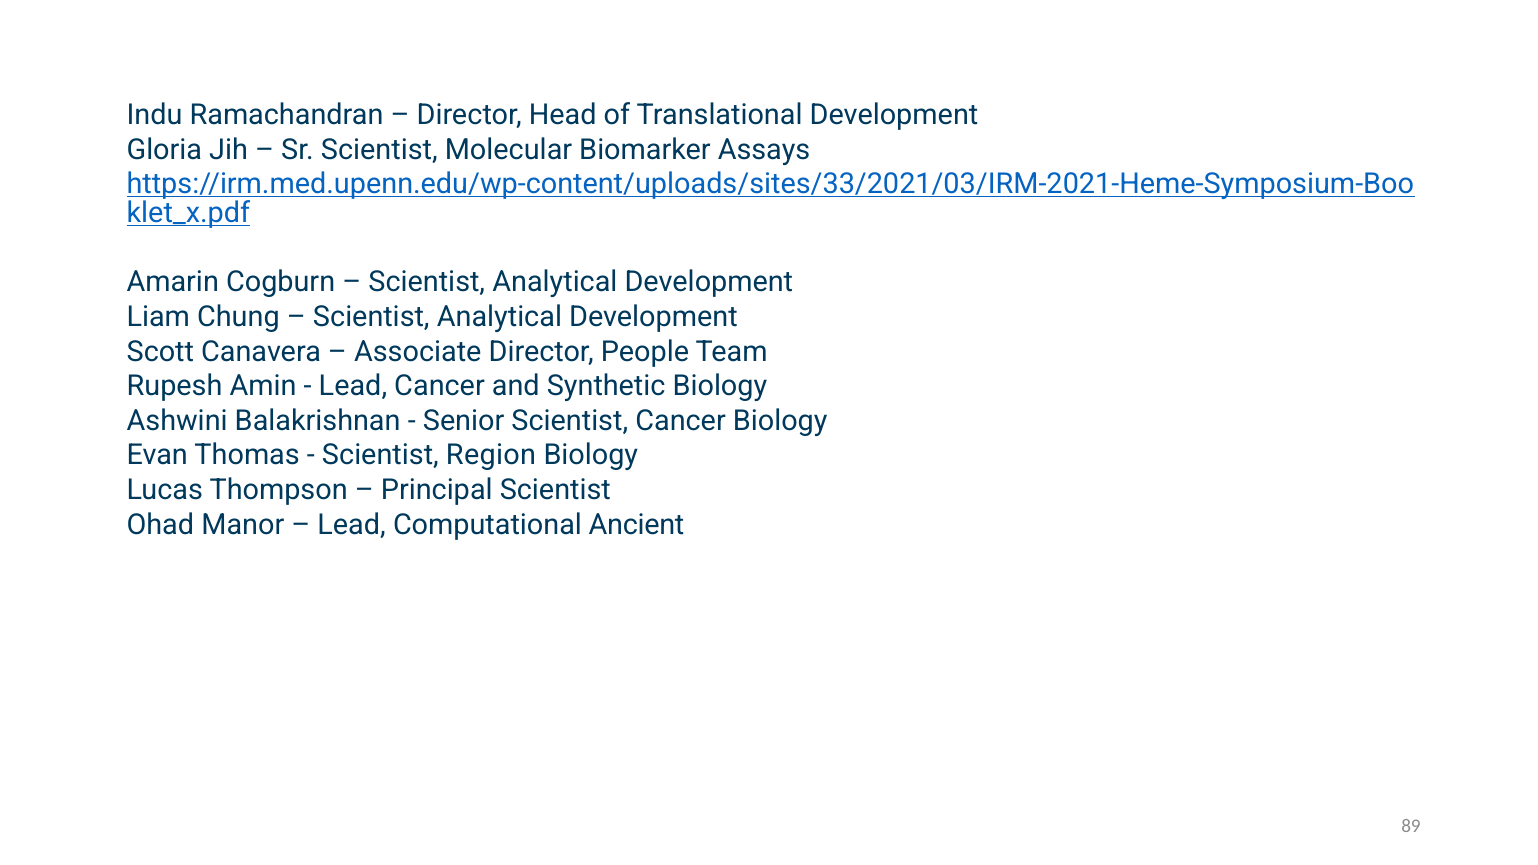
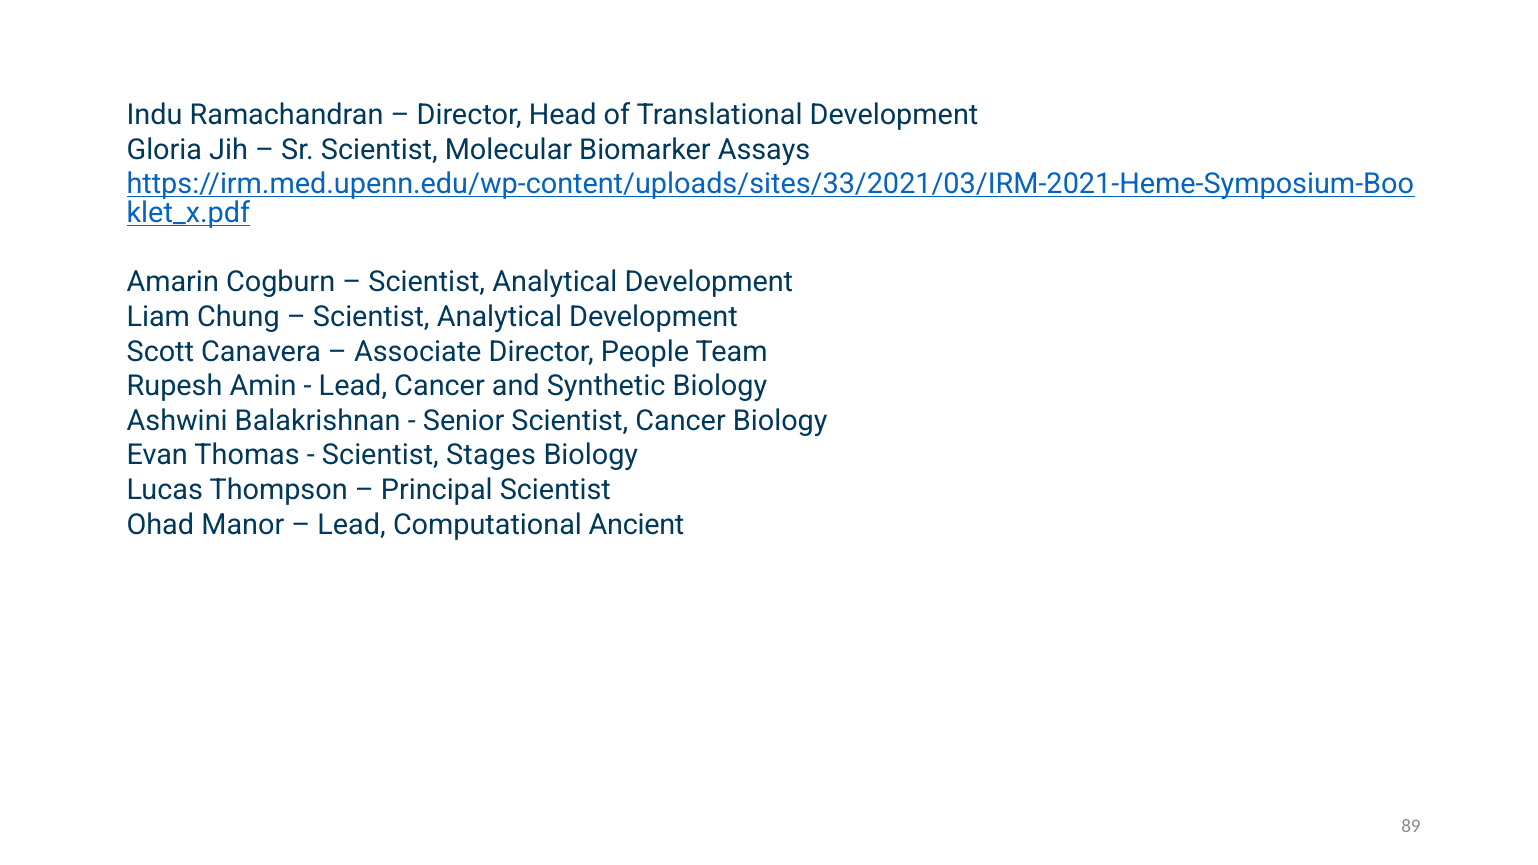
Region: Region -> Stages
